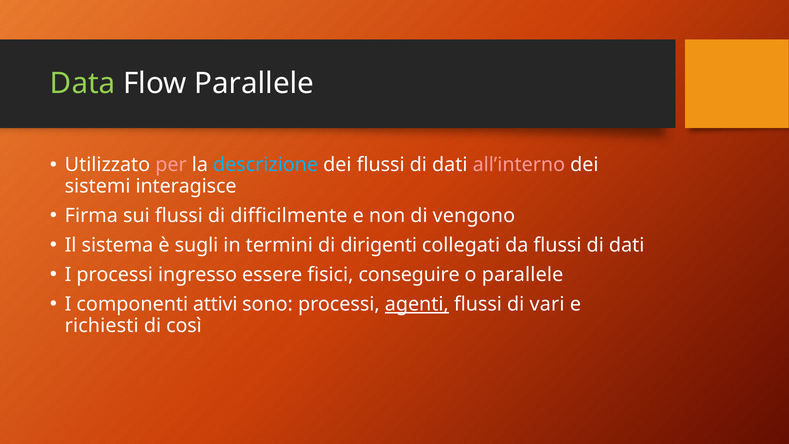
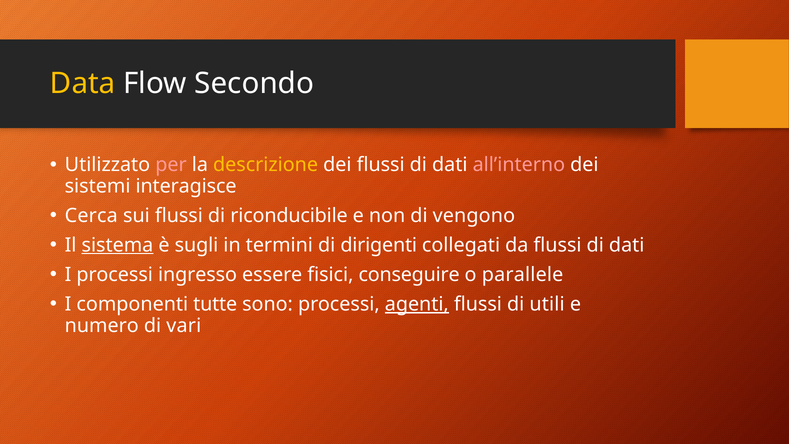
Data colour: light green -> yellow
Flow Parallele: Parallele -> Secondo
descrizione colour: light blue -> yellow
Firma: Firma -> Cerca
difficilmente: difficilmente -> riconducibile
sistema underline: none -> present
attivi: attivi -> tutte
vari: vari -> utili
richiesti: richiesti -> numero
così: così -> vari
